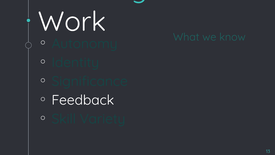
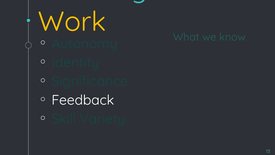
Work colour: white -> yellow
